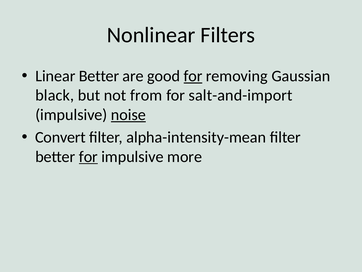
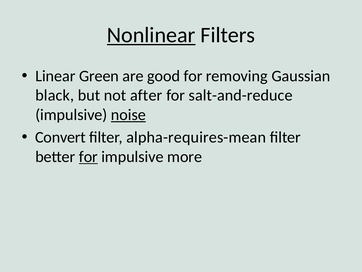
Nonlinear underline: none -> present
Linear Better: Better -> Green
for at (193, 76) underline: present -> none
from: from -> after
salt-and-import: salt-and-import -> salt-and-reduce
alpha-intensity-mean: alpha-intensity-mean -> alpha-requires-mean
